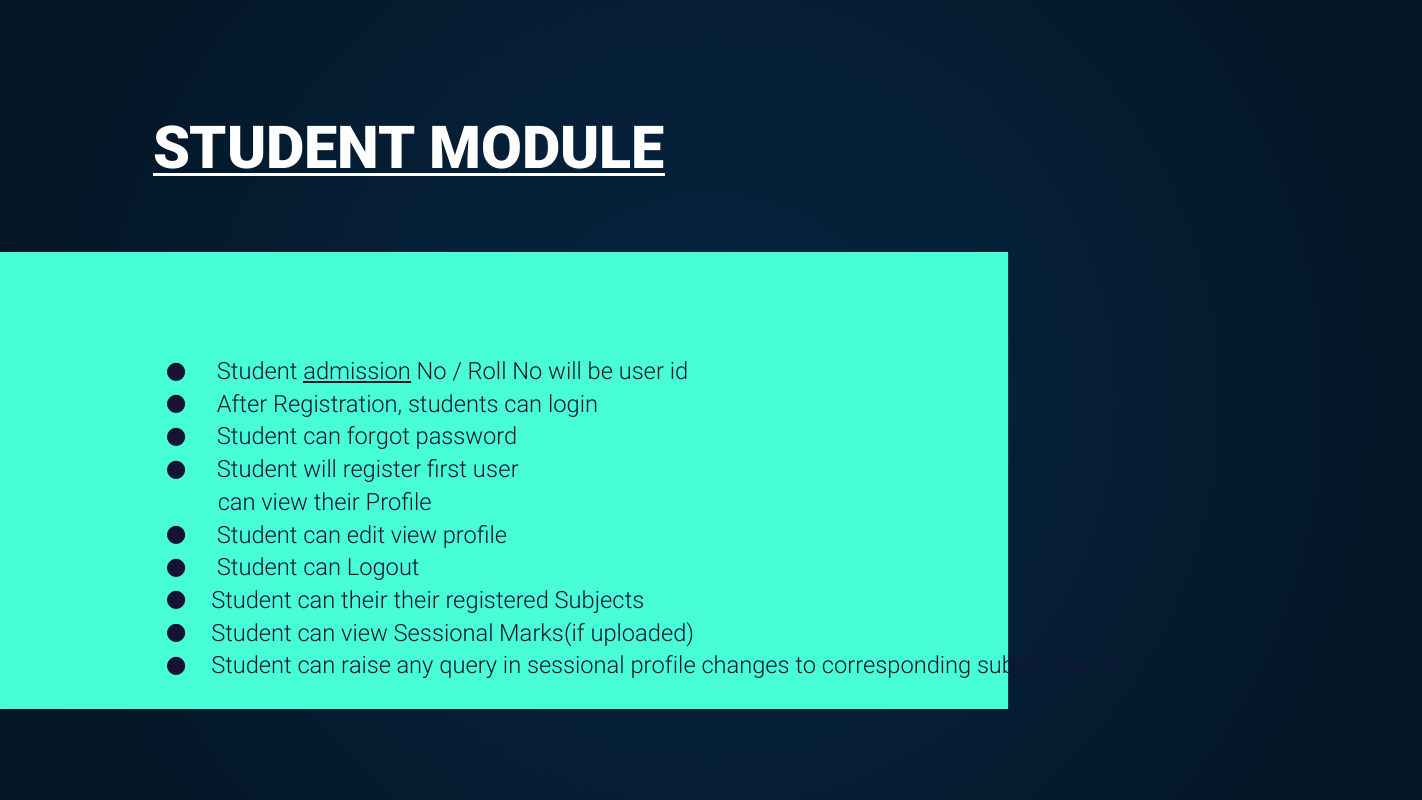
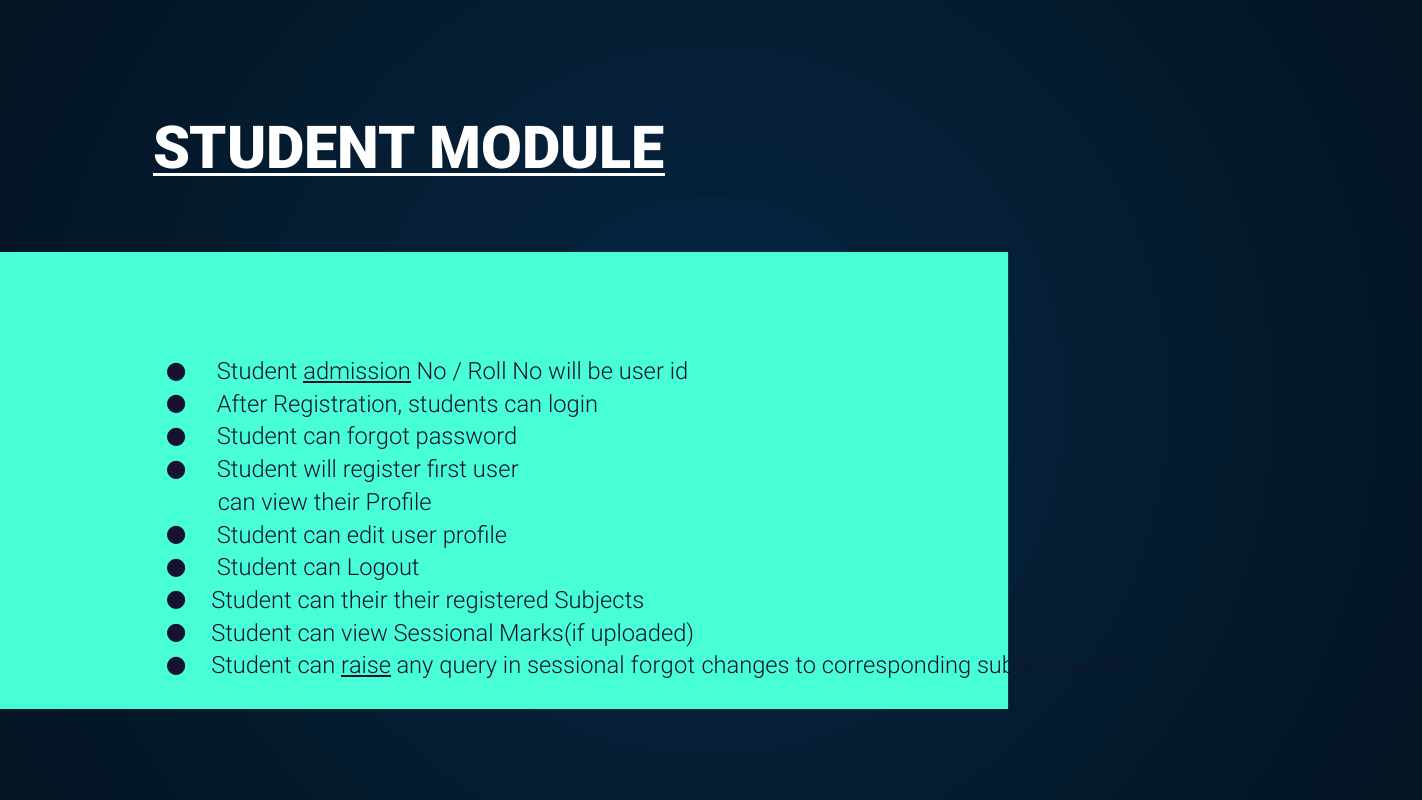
edit view: view -> user
raise underline: none -> present
sessional profile: profile -> forgot
